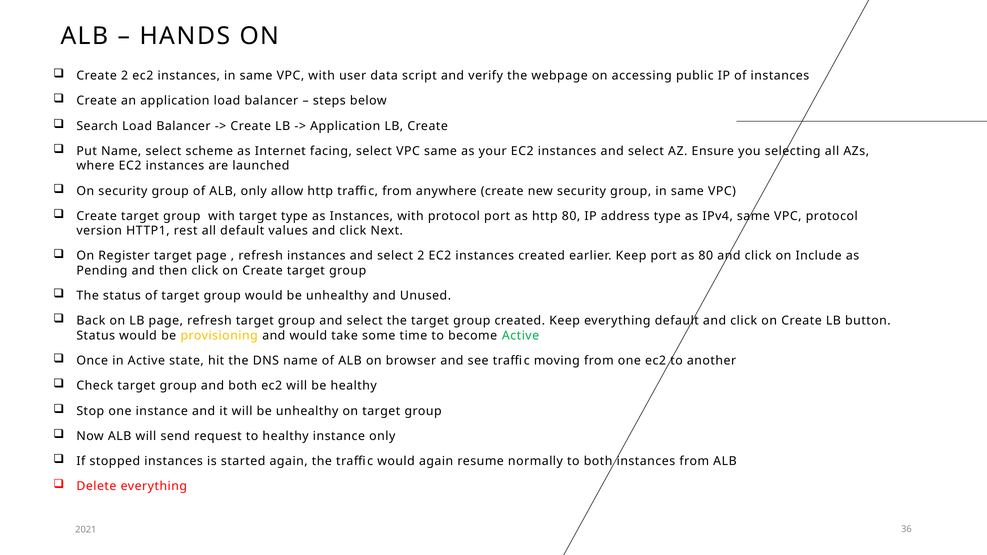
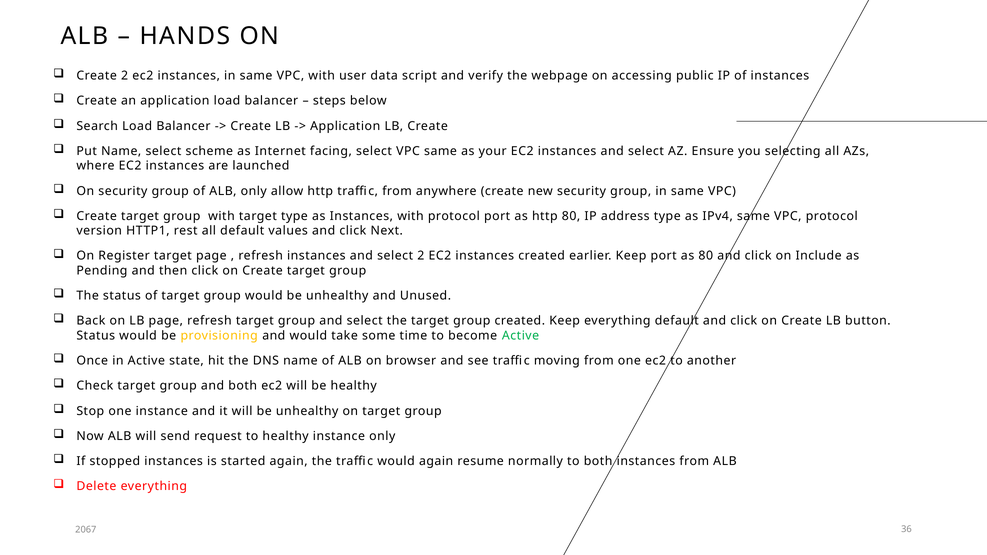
2021: 2021 -> 2067
